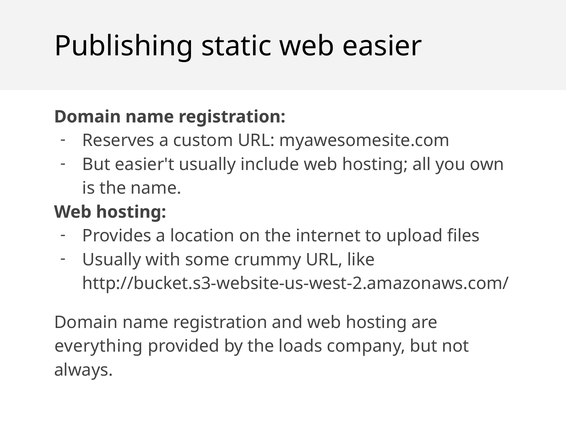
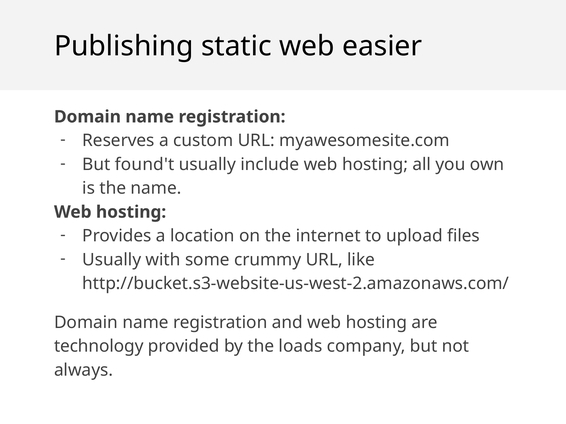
easier't: easier't -> found't
everything: everything -> technology
